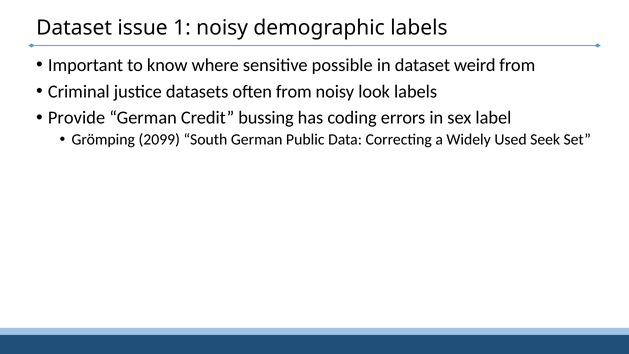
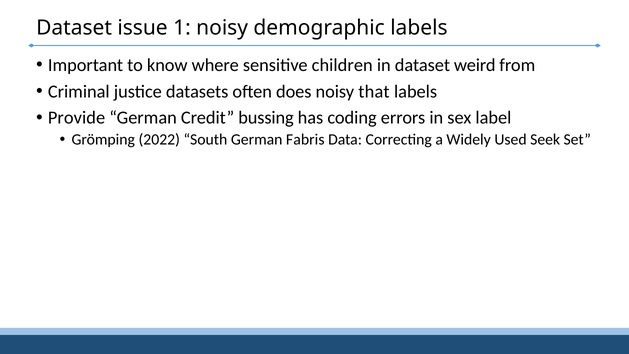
possible: possible -> children
often from: from -> does
look: look -> that
2099: 2099 -> 2022
Public: Public -> Fabris
